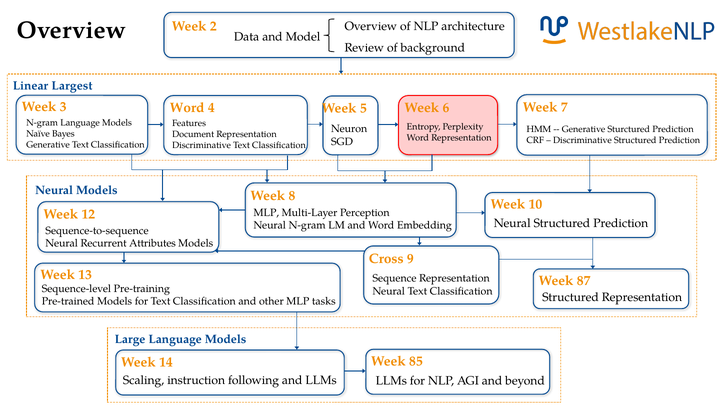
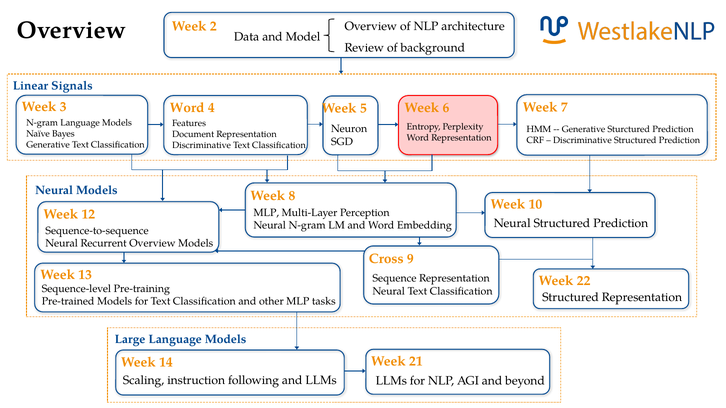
Largest: Largest -> Signals
Recurrent Attributes: Attributes -> Overview
87: 87 -> 22
85: 85 -> 21
